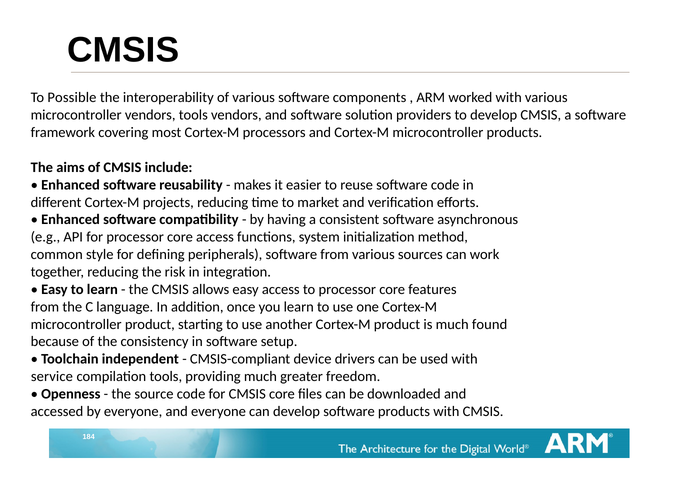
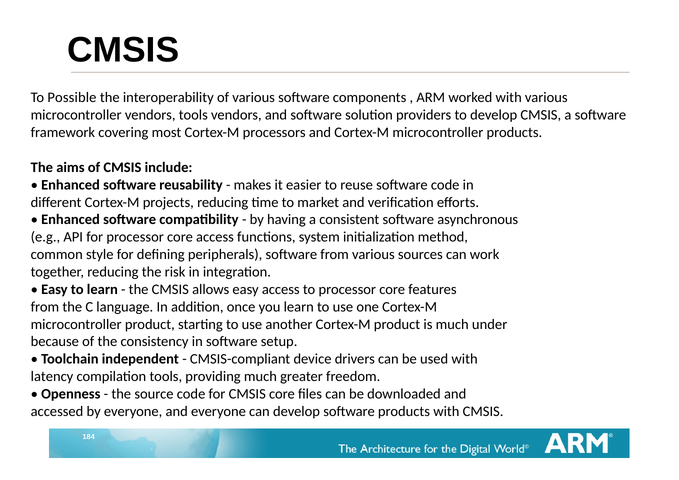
found: found -> under
service: service -> latency
